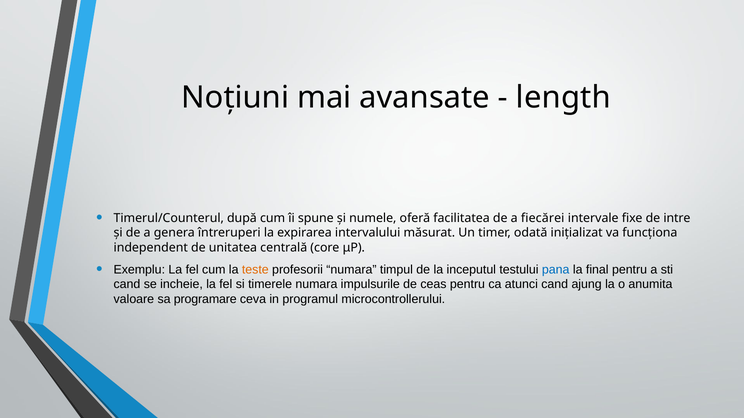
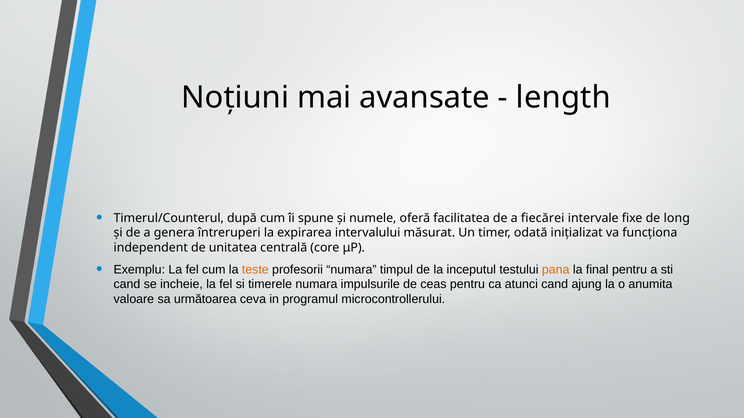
intre: intre -> long
pana colour: blue -> orange
programare: programare -> următoarea
